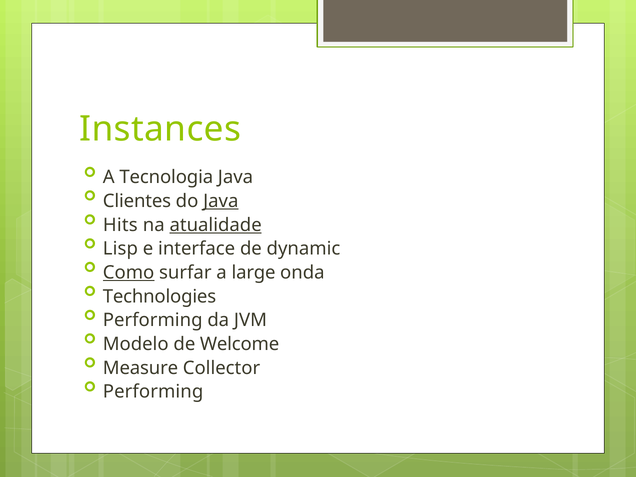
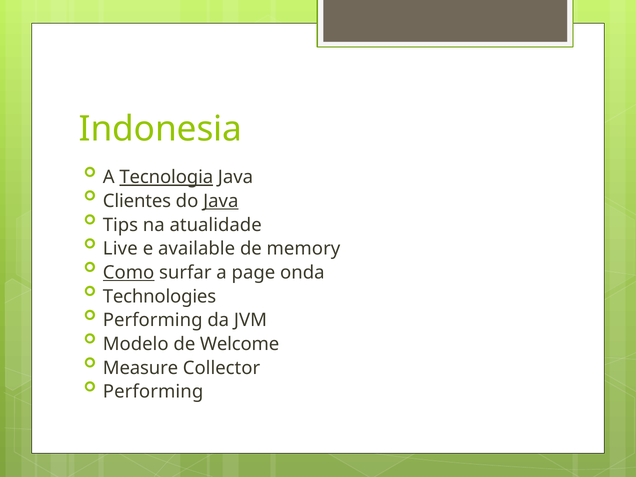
Instances: Instances -> Indonesia
Tecnologia underline: none -> present
Hits: Hits -> Tips
atualidade underline: present -> none
Lisp: Lisp -> Live
interface: interface -> available
dynamic: dynamic -> memory
large: large -> page
